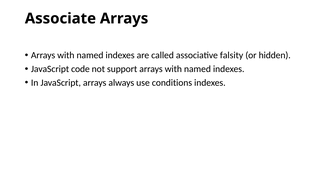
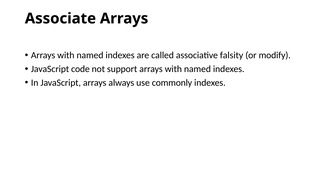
hidden: hidden -> modify
conditions: conditions -> commonly
